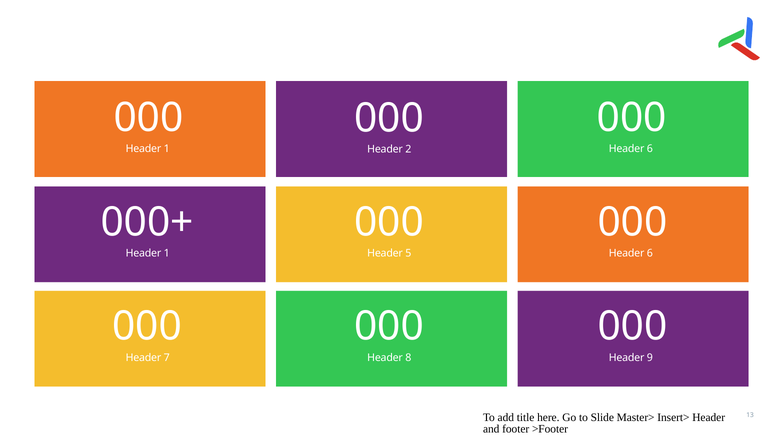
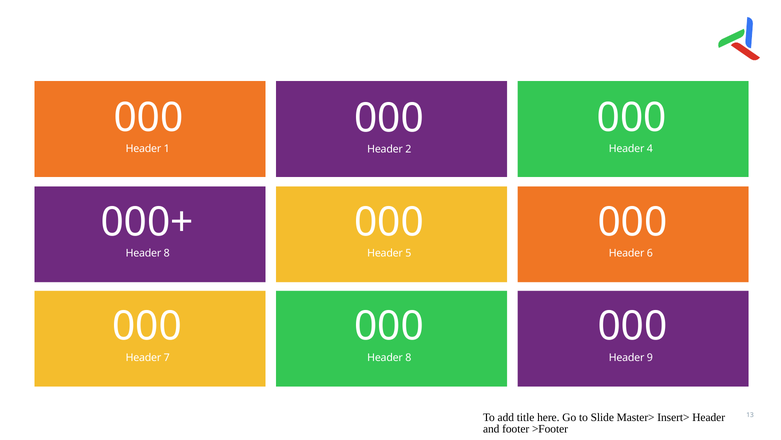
6 at (650, 149): 6 -> 4
1 at (167, 253): 1 -> 8
